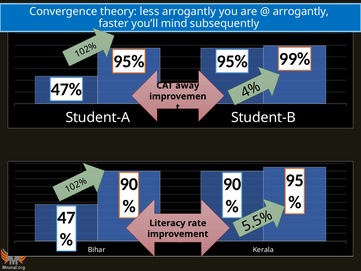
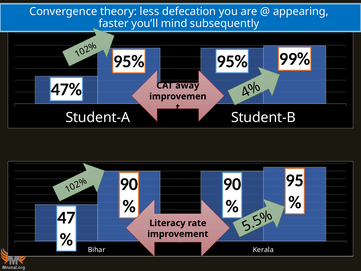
less arrogantly: arrogantly -> defecation
arrogantly at (301, 12): arrogantly -> appearing
